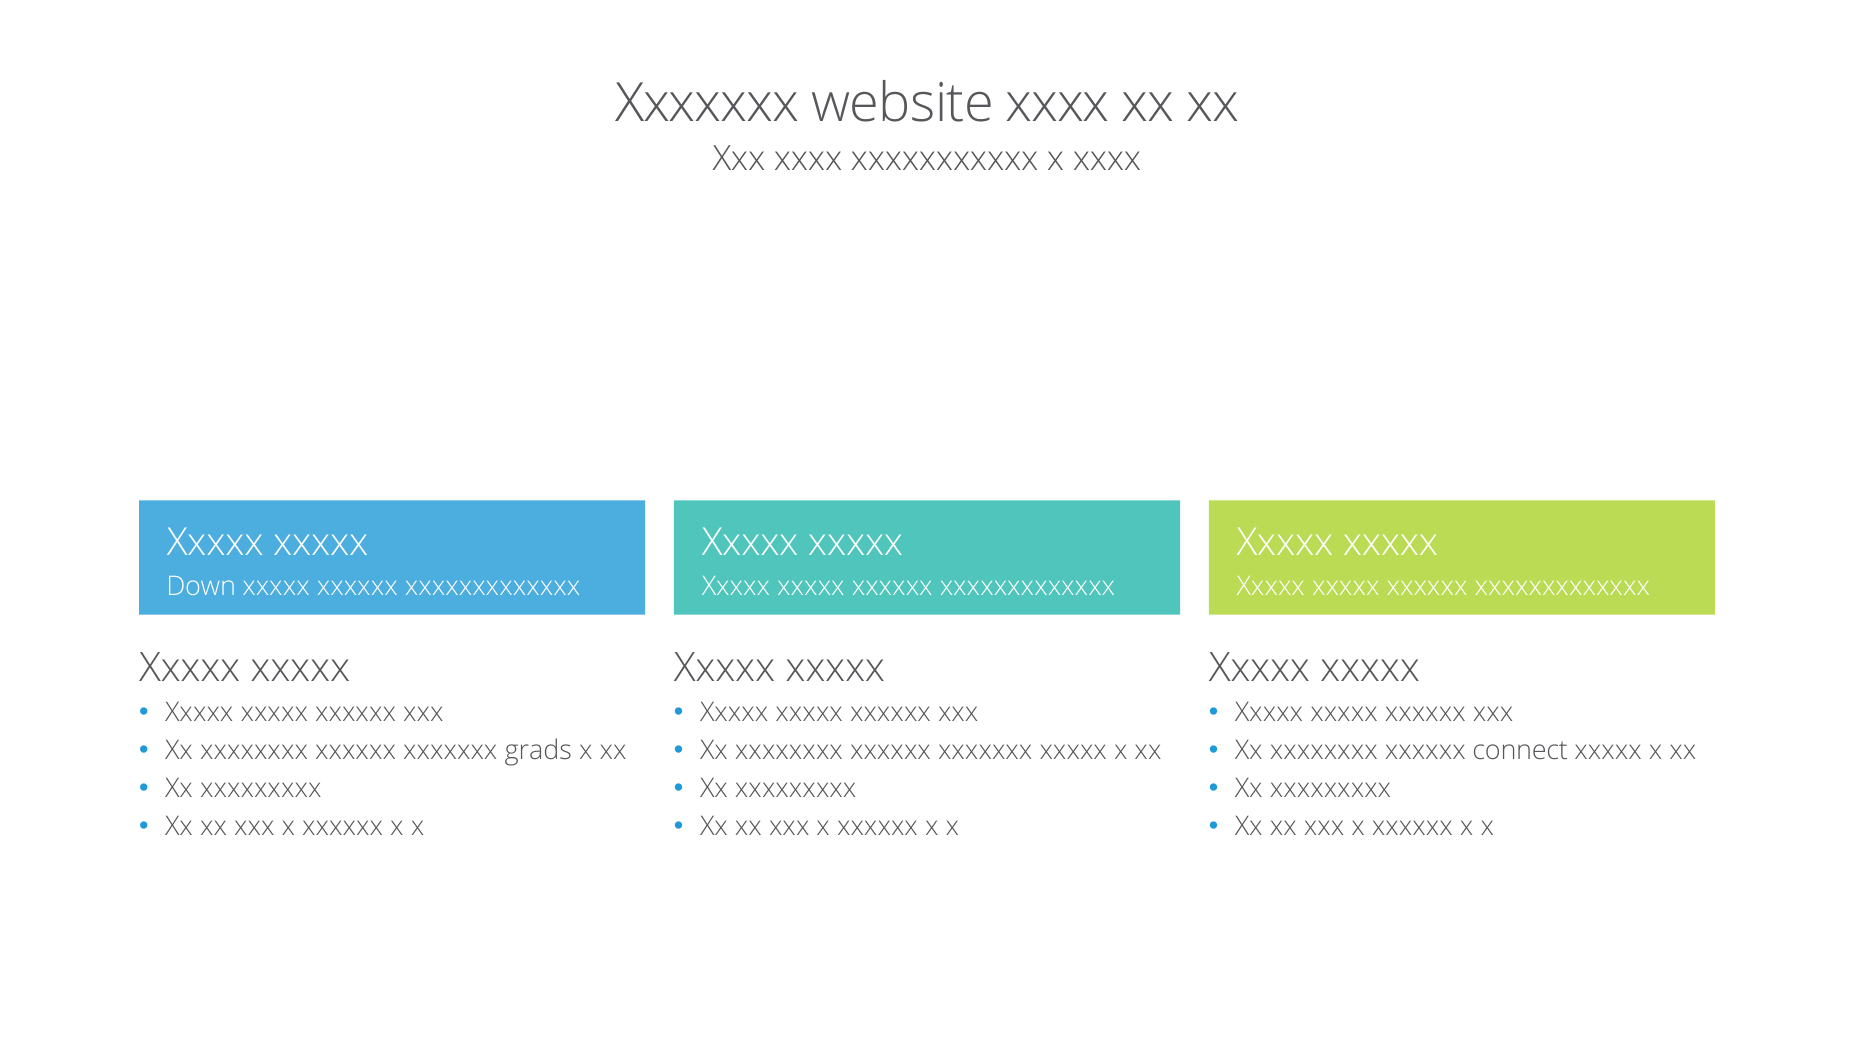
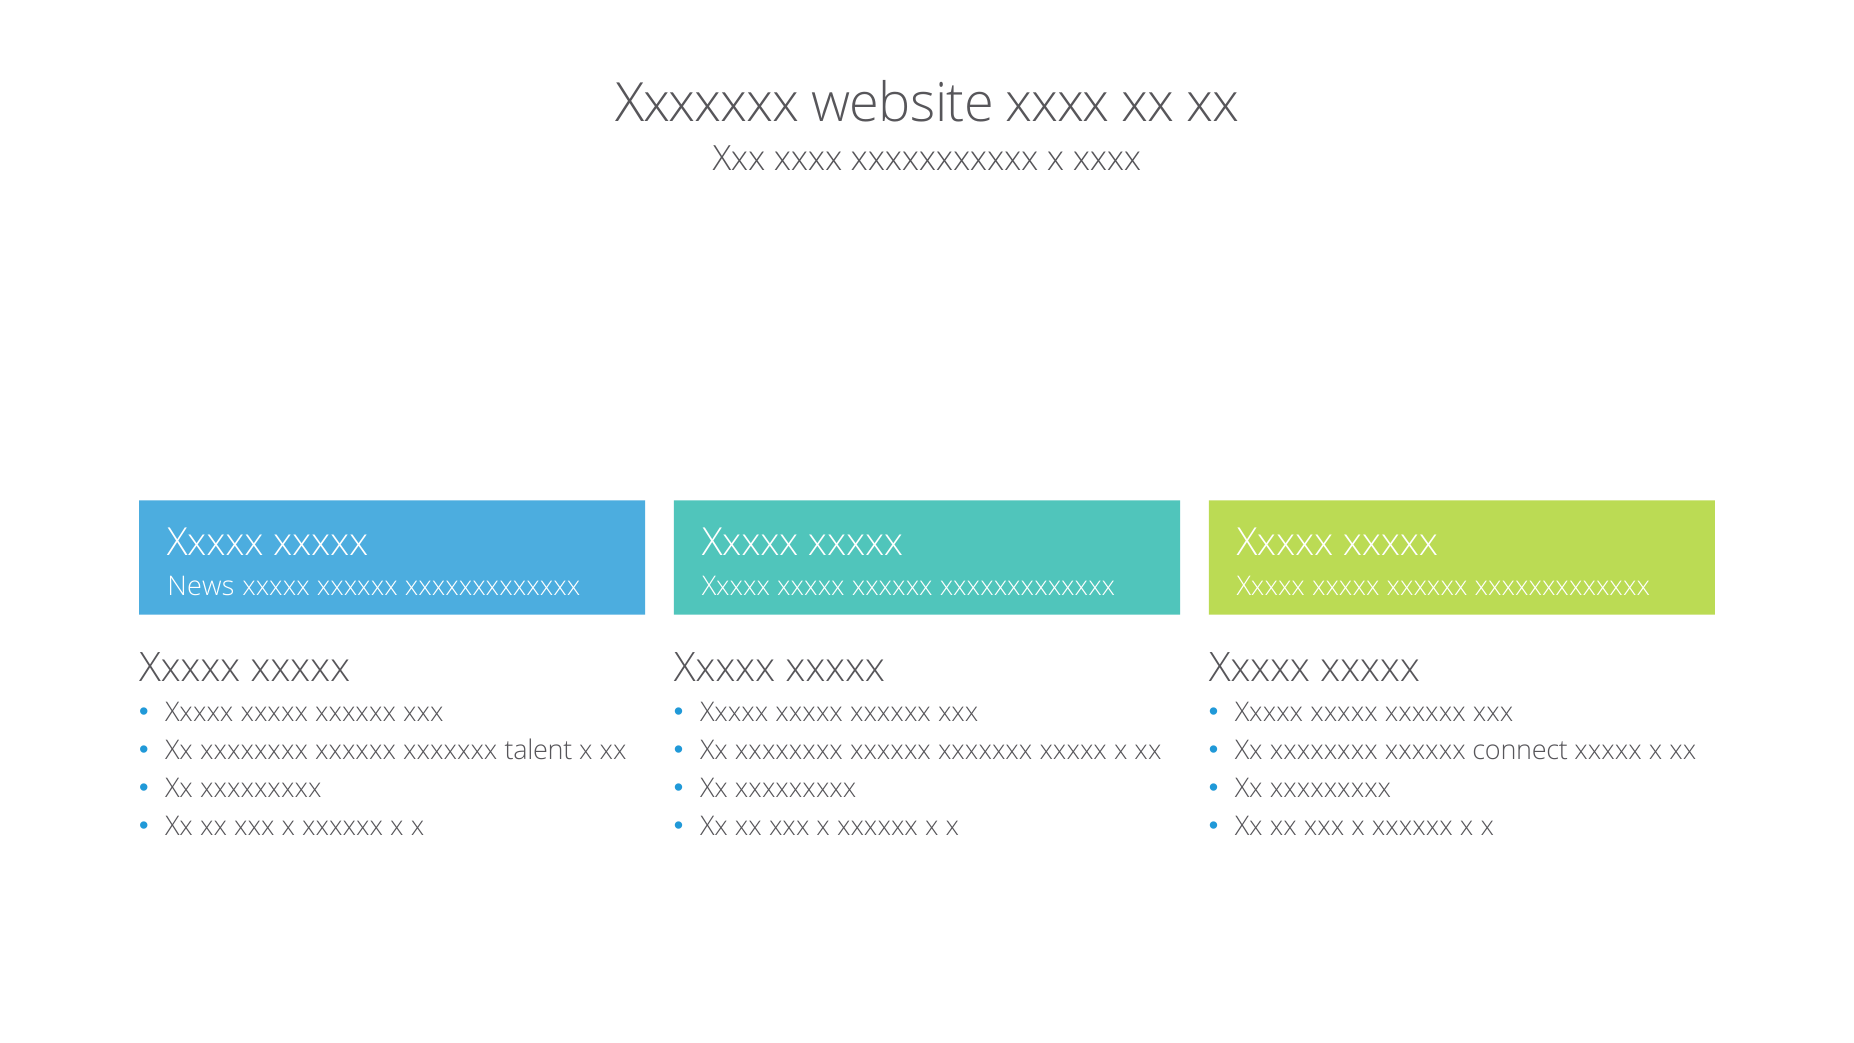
Down: Down -> News
grads: grads -> talent
